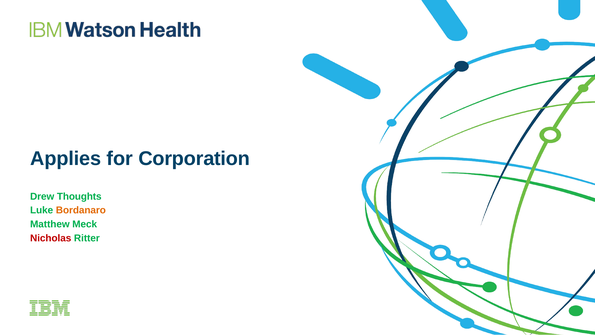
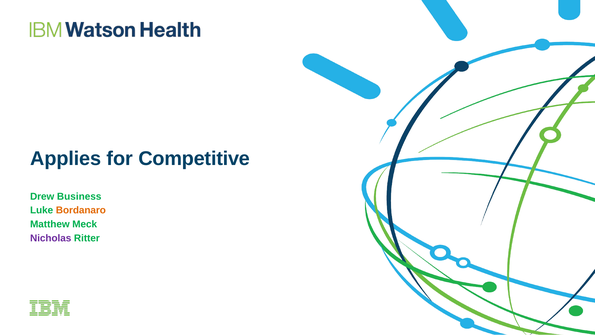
Corporation: Corporation -> Competitive
Thoughts: Thoughts -> Business
Nicholas colour: red -> purple
